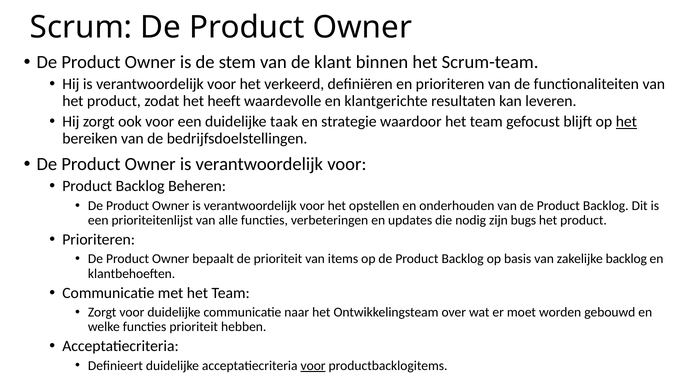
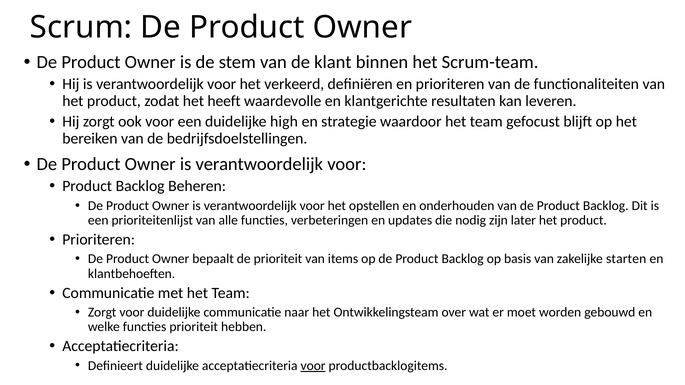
taak: taak -> high
het at (626, 122) underline: present -> none
bugs: bugs -> later
zakelijke backlog: backlog -> starten
